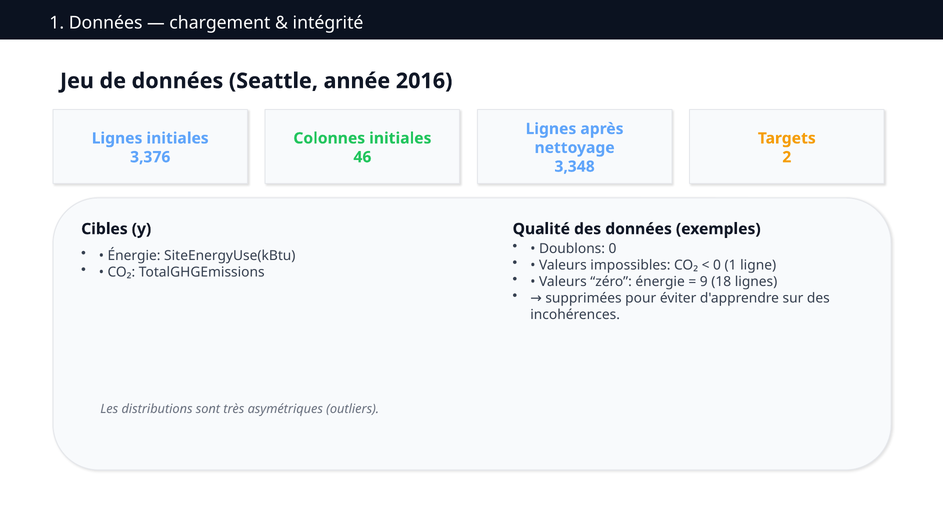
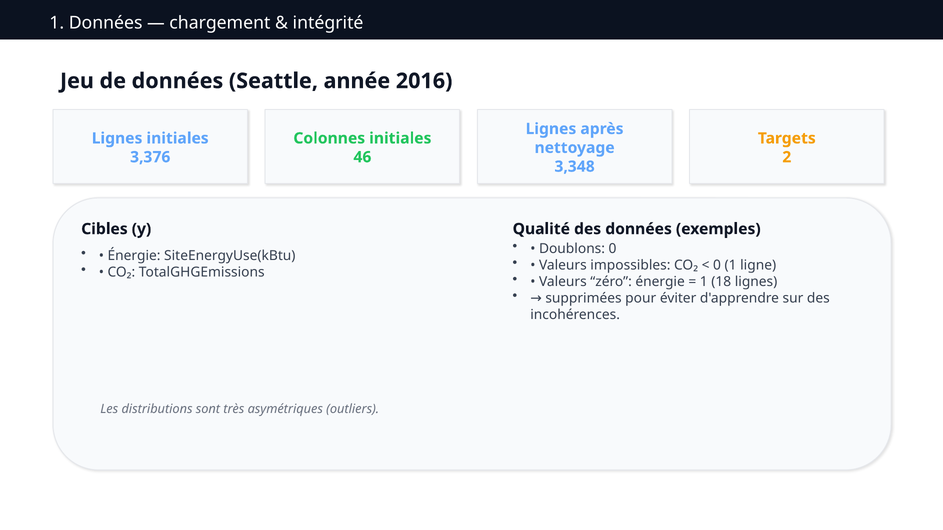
9 at (704, 282): 9 -> 1
